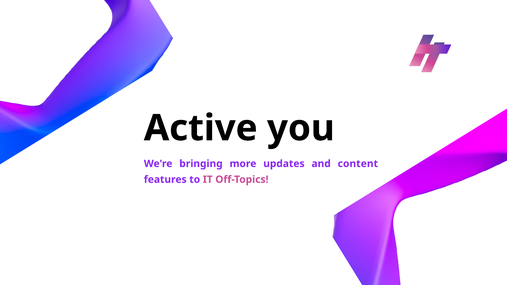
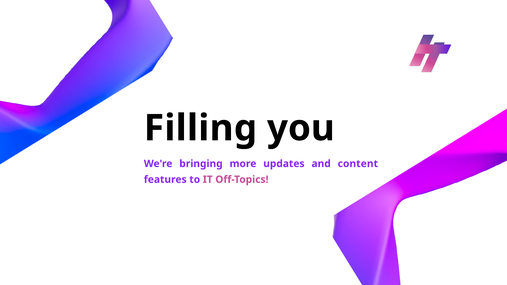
Active: Active -> Filling
